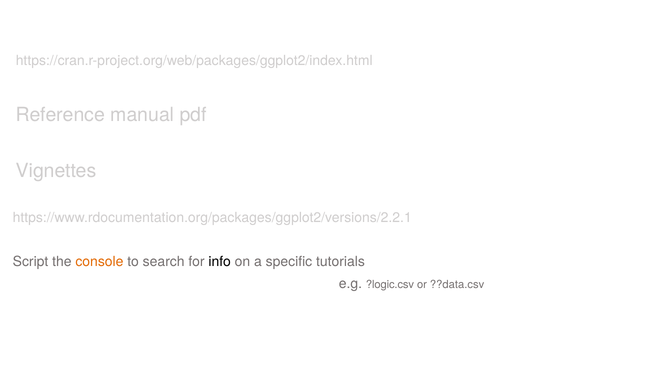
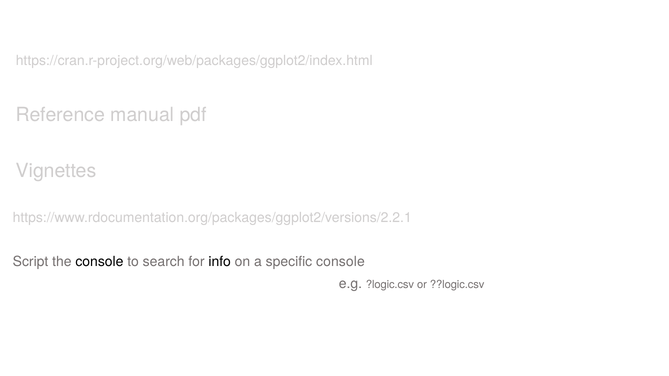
console at (99, 262) colour: orange -> black
specific tutorials: tutorials -> console
??data.csv: ??data.csv -> ??logic.csv
